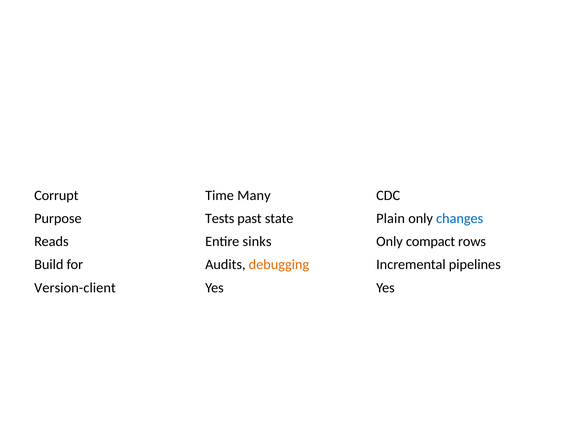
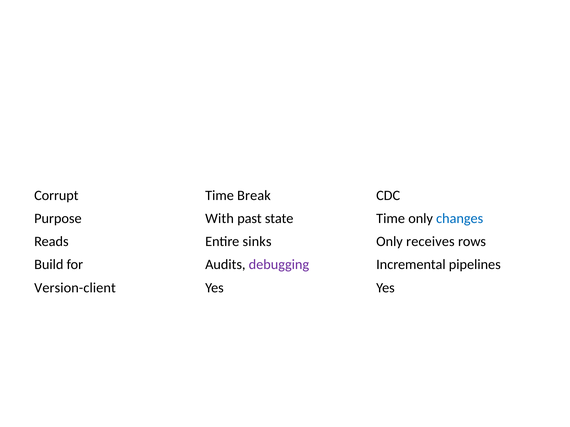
Many: Many -> Break
Tests: Tests -> With
state Plain: Plain -> Time
compact: compact -> receives
debugging colour: orange -> purple
